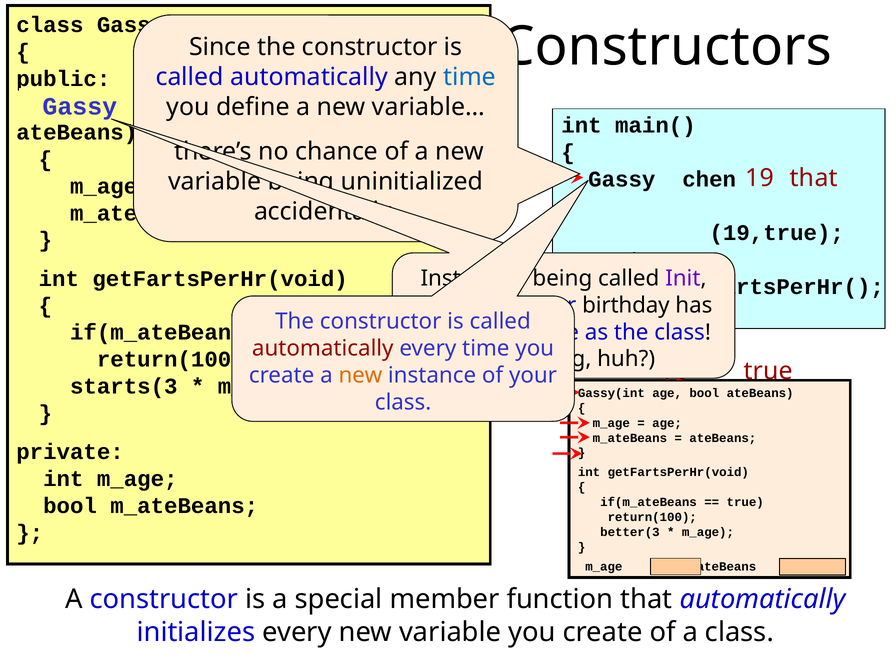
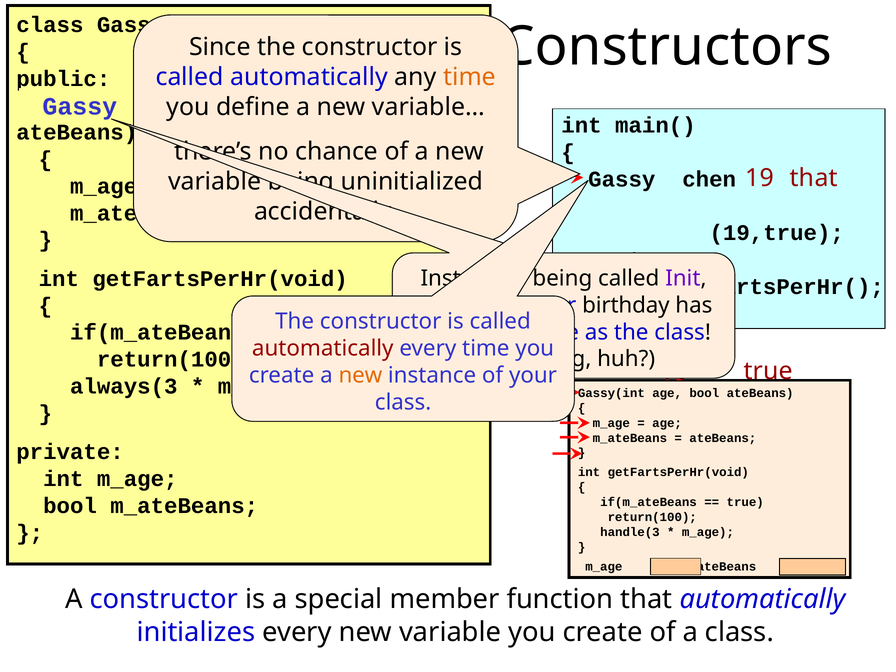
time at (469, 77) colour: blue -> orange
starts(3: starts(3 -> always(3
better(3: better(3 -> handle(3
